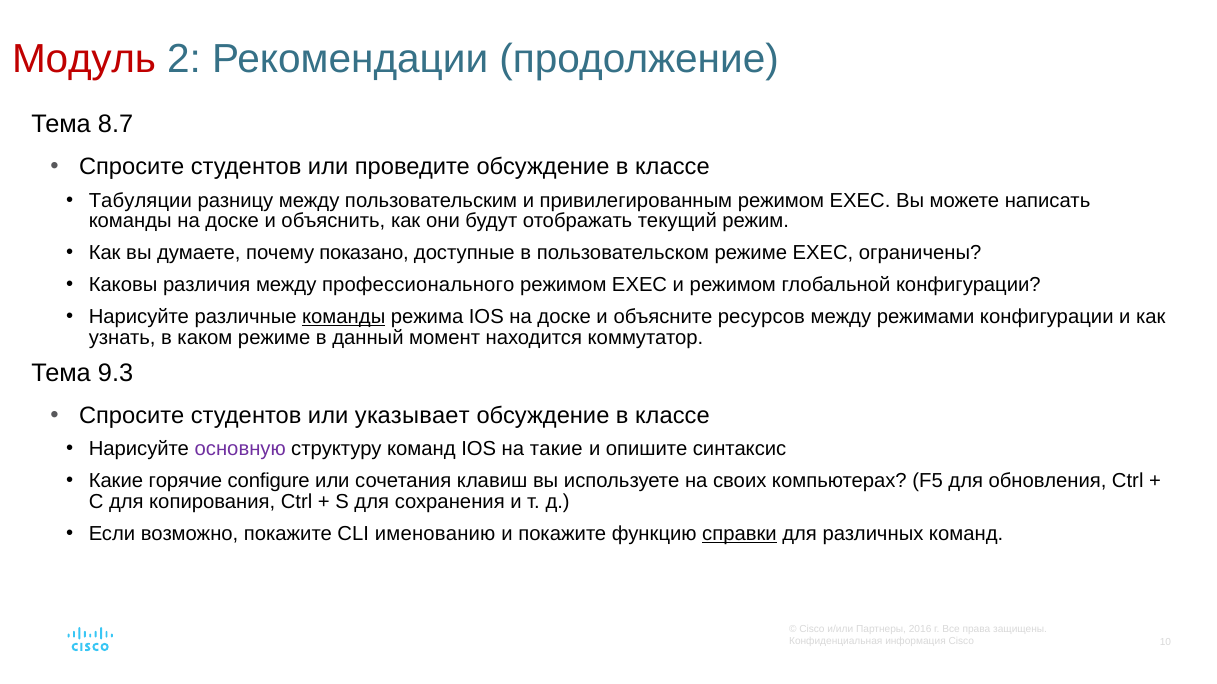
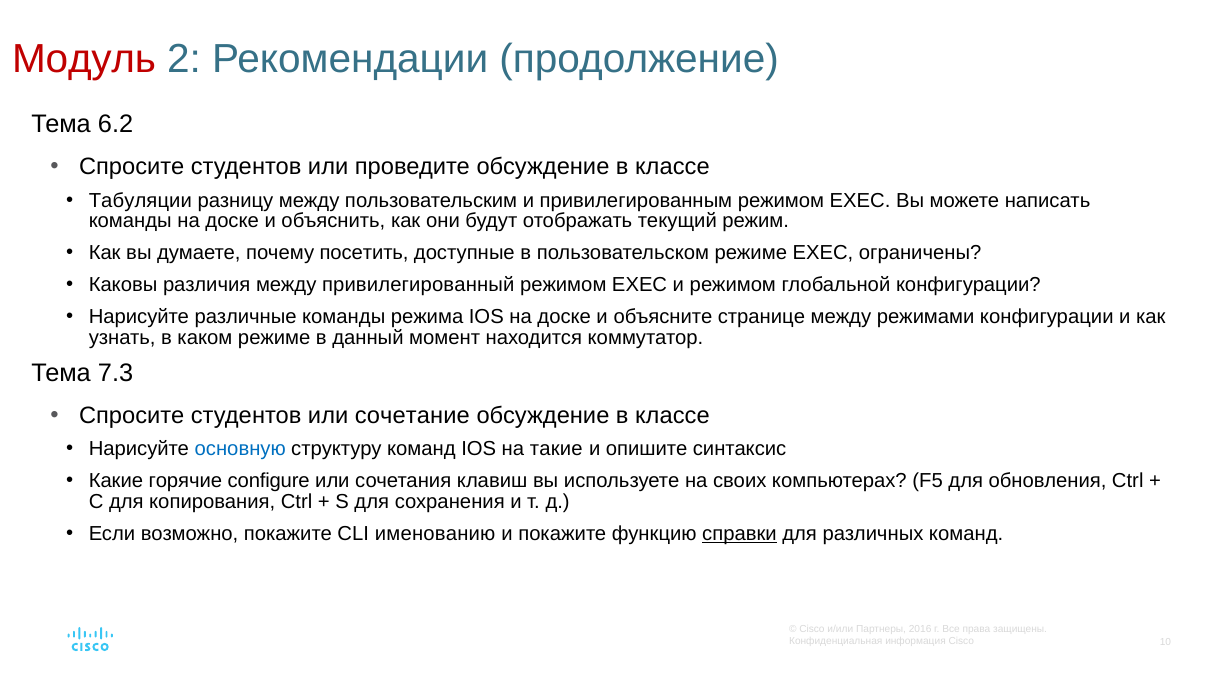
8.7: 8.7 -> 6.2
показано: показано -> посетить
профессионального: профессионального -> привилегированный
команды at (344, 317) underline: present -> none
ресурсов: ресурсов -> странице
9.3: 9.3 -> 7.3
указывает: указывает -> сочетание
основную colour: purple -> blue
